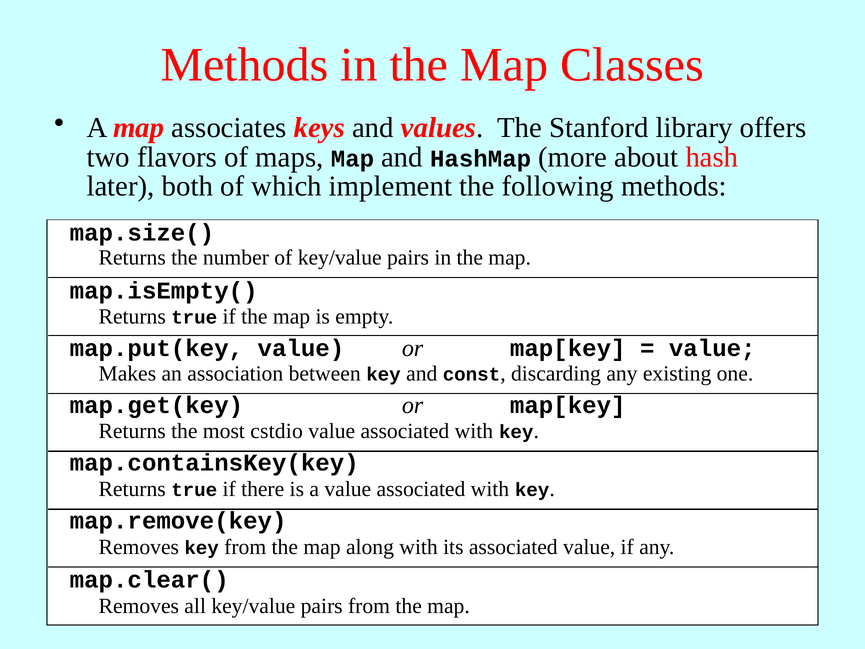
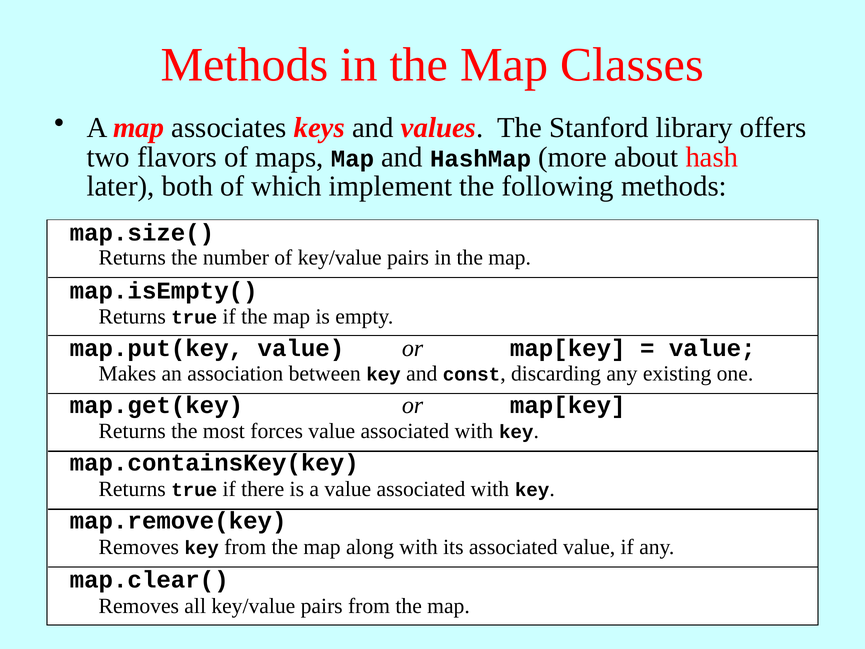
cstdio: cstdio -> forces
